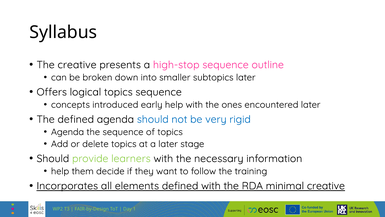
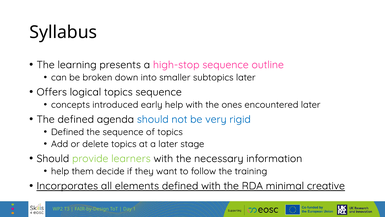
The creative: creative -> learning
Agenda at (68, 132): Agenda -> Defined
